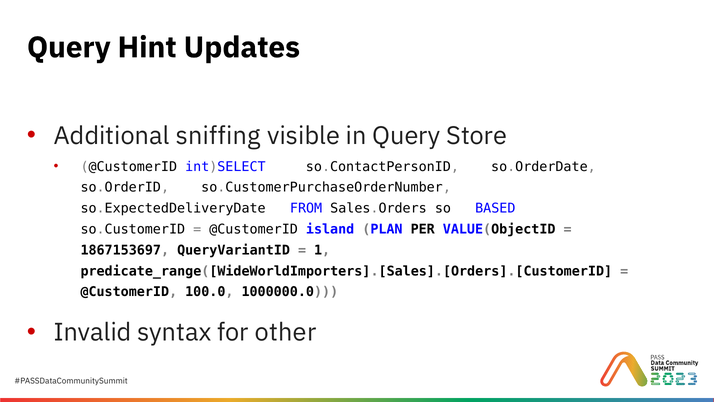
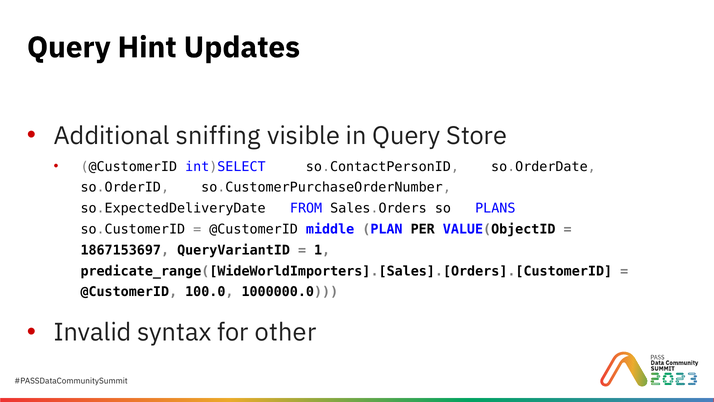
BASED: BASED -> PLANS
island: island -> middle
